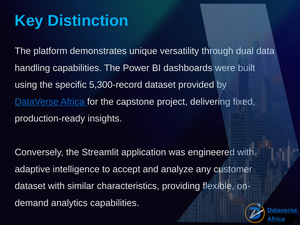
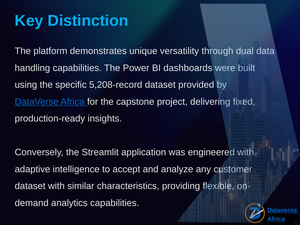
5,300-record: 5,300-record -> 5,208-record
